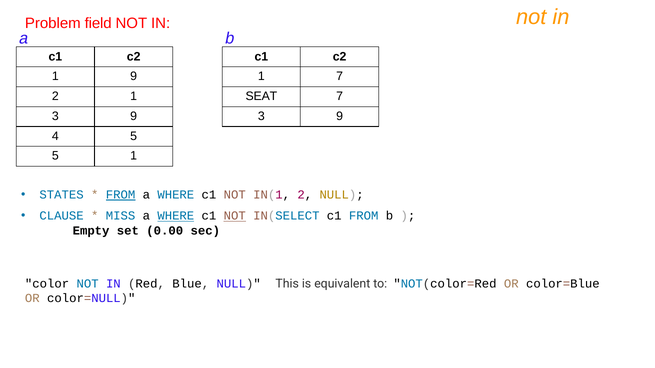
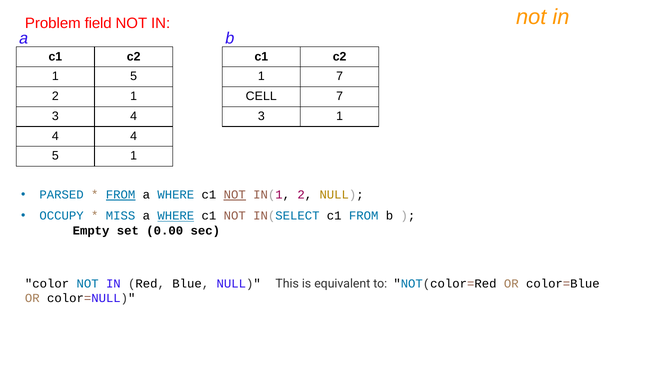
1 9: 9 -> 5
SEAT: SEAT -> CELL
9 at (134, 116): 9 -> 4
9 at (340, 116): 9 -> 1
5 at (134, 136): 5 -> 4
STATES: STATES -> PARSED
NOT at (235, 195) underline: none -> present
CLAUSE: CLAUSE -> OCCUPY
NOT at (235, 216) underline: present -> none
